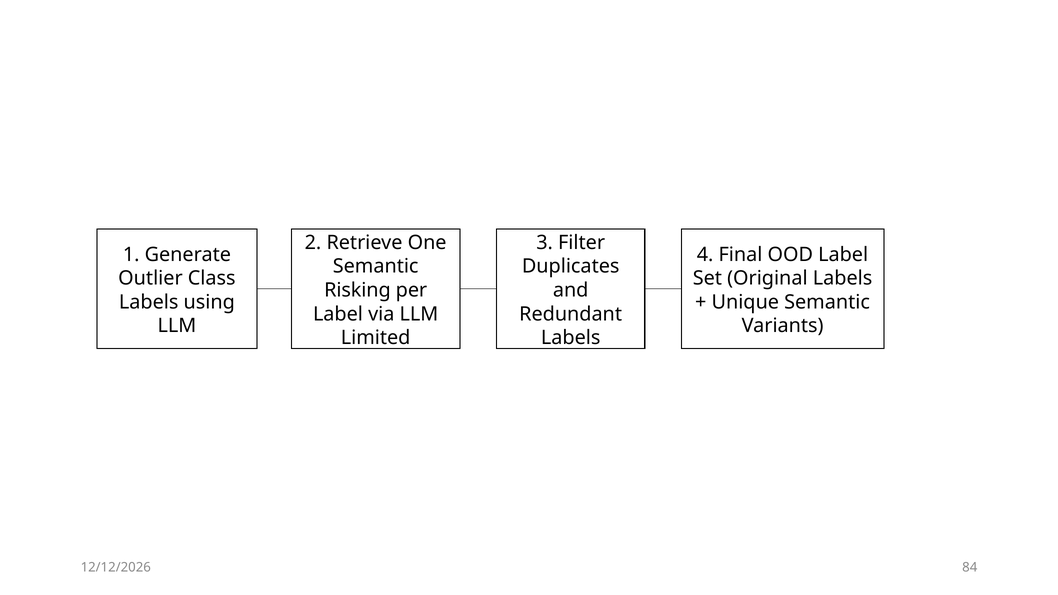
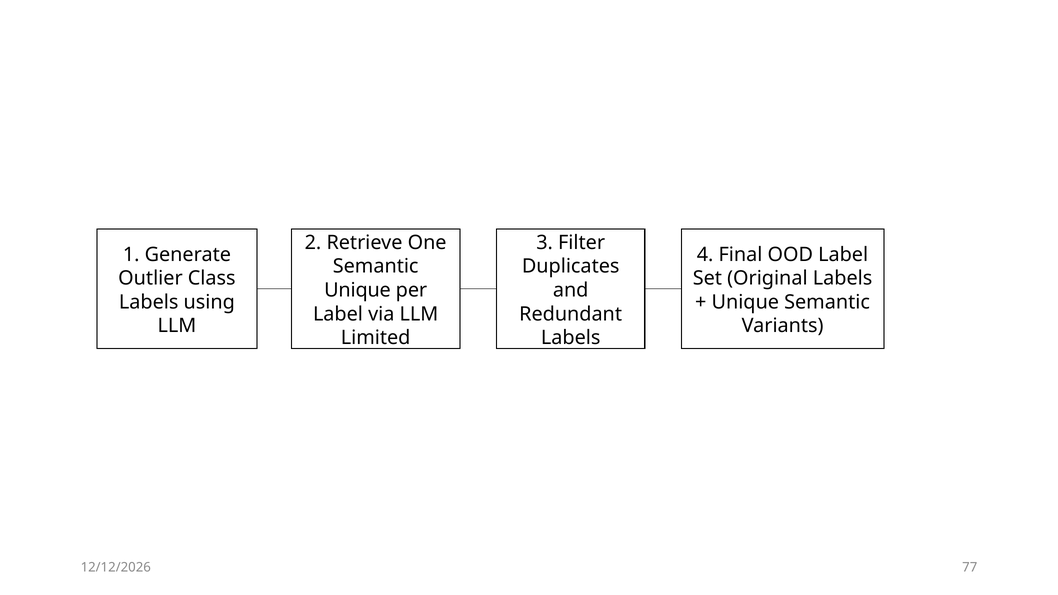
Risking at (357, 290): Risking -> Unique
84: 84 -> 77
